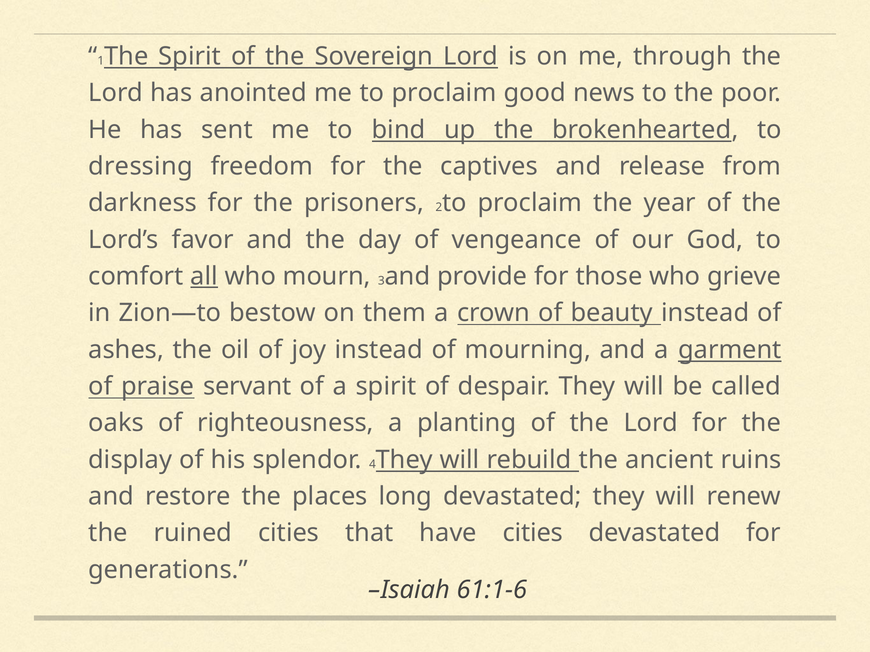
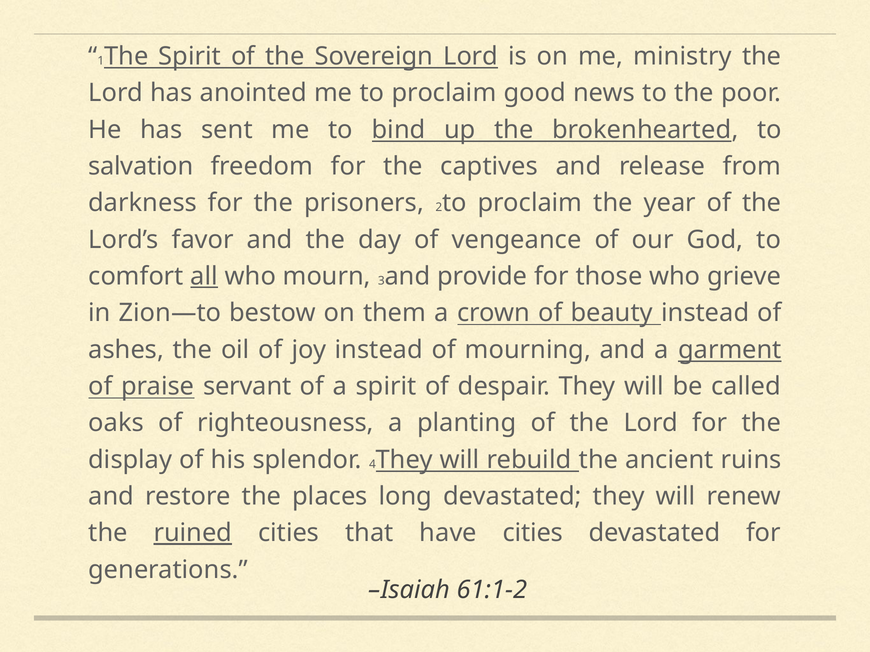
through: through -> ministry
dressing: dressing -> salvation
ruined underline: none -> present
61:1-6: 61:1-6 -> 61:1-2
